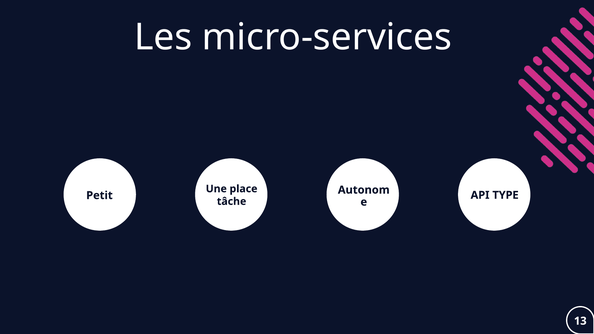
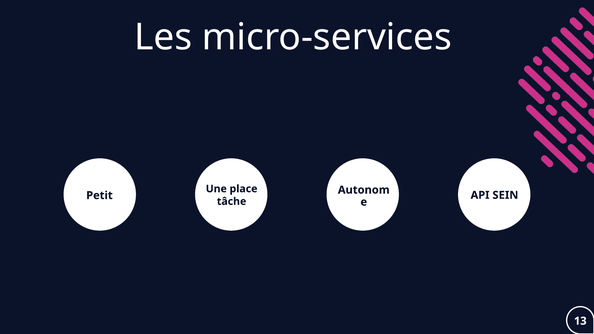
TYPE: TYPE -> SEIN
